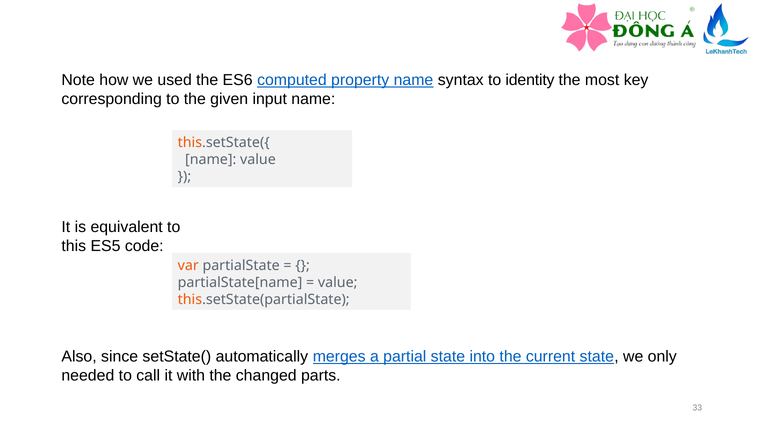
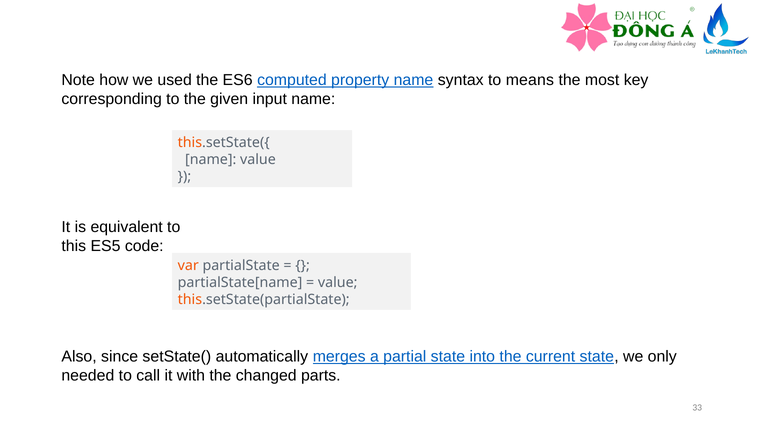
identity: identity -> means
